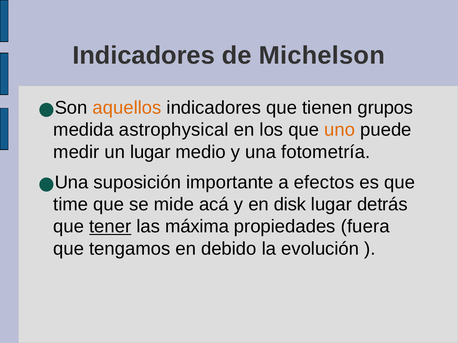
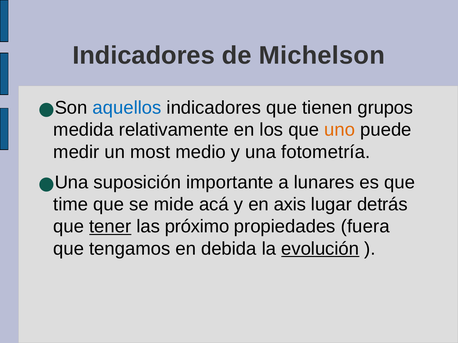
aquellos colour: orange -> blue
astrophysical: astrophysical -> relativamente
un lugar: lugar -> most
efectos: efectos -> lunares
disk: disk -> axis
máxima: máxima -> próximo
debido: debido -> debida
evolución underline: none -> present
